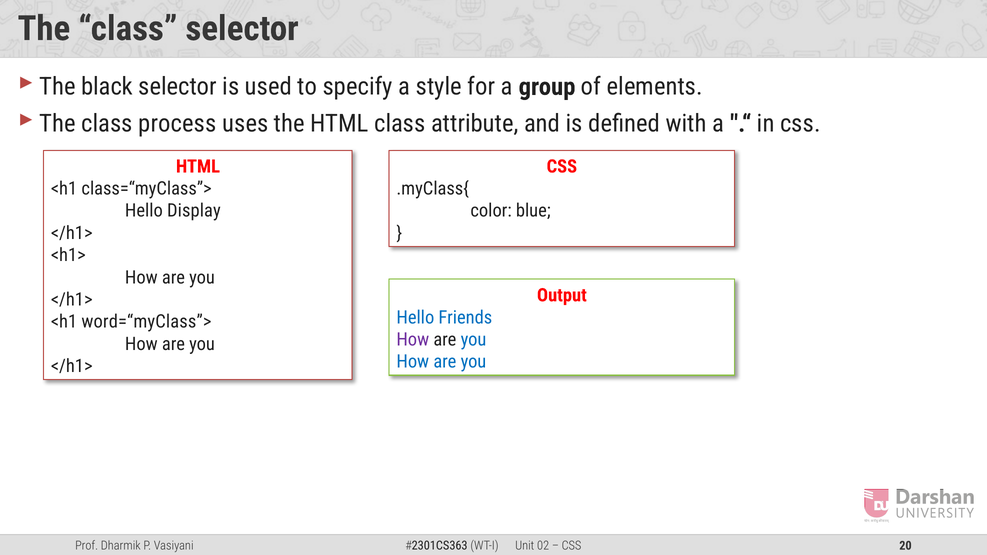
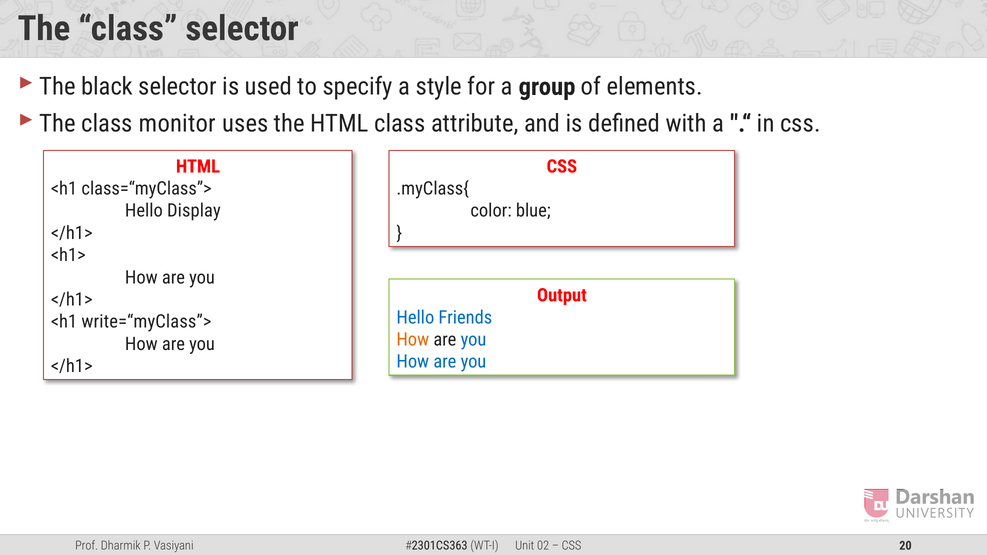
process: process -> monitor
word=“myClass”>: word=“myClass”> -> write=“myClass”>
How at (413, 340) colour: purple -> orange
